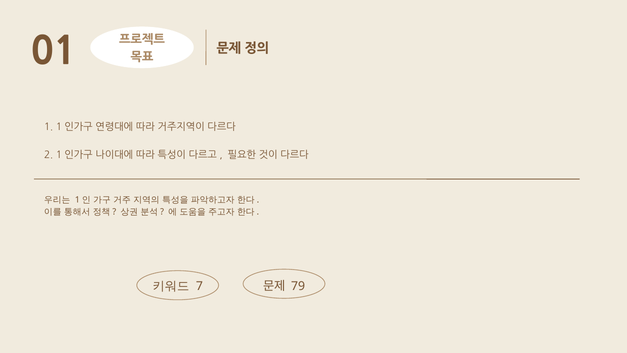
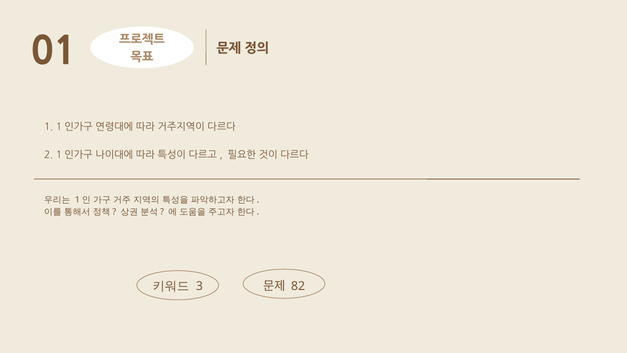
79: 79 -> 82
7: 7 -> 3
